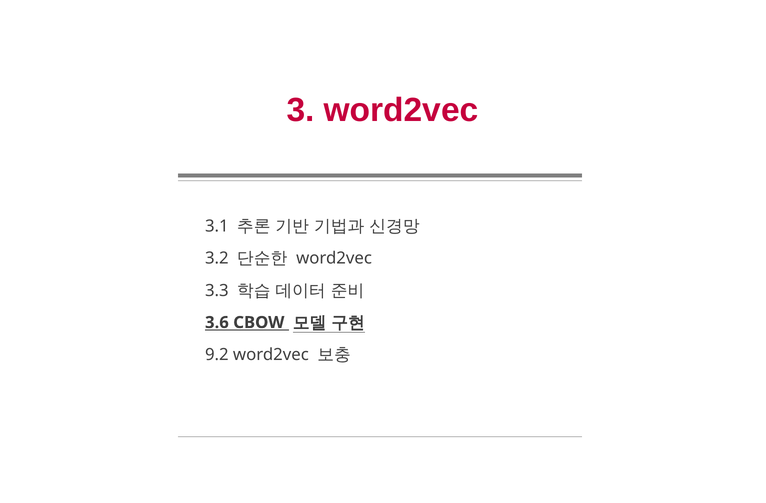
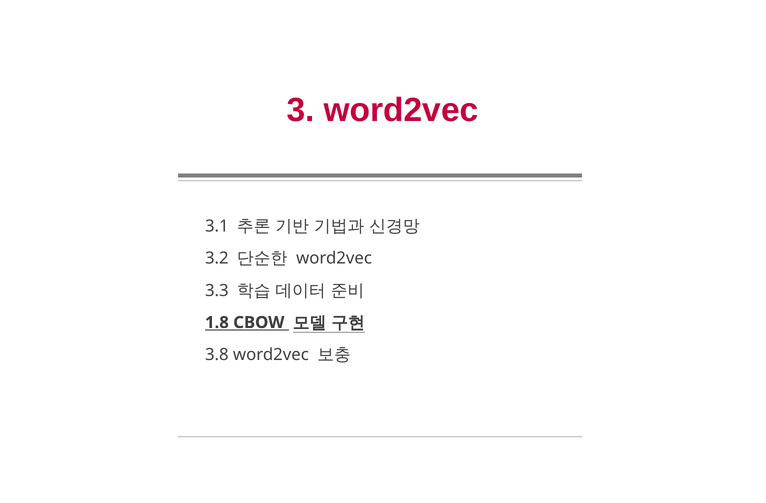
3.6: 3.6 -> 1.8
9.2: 9.2 -> 3.8
